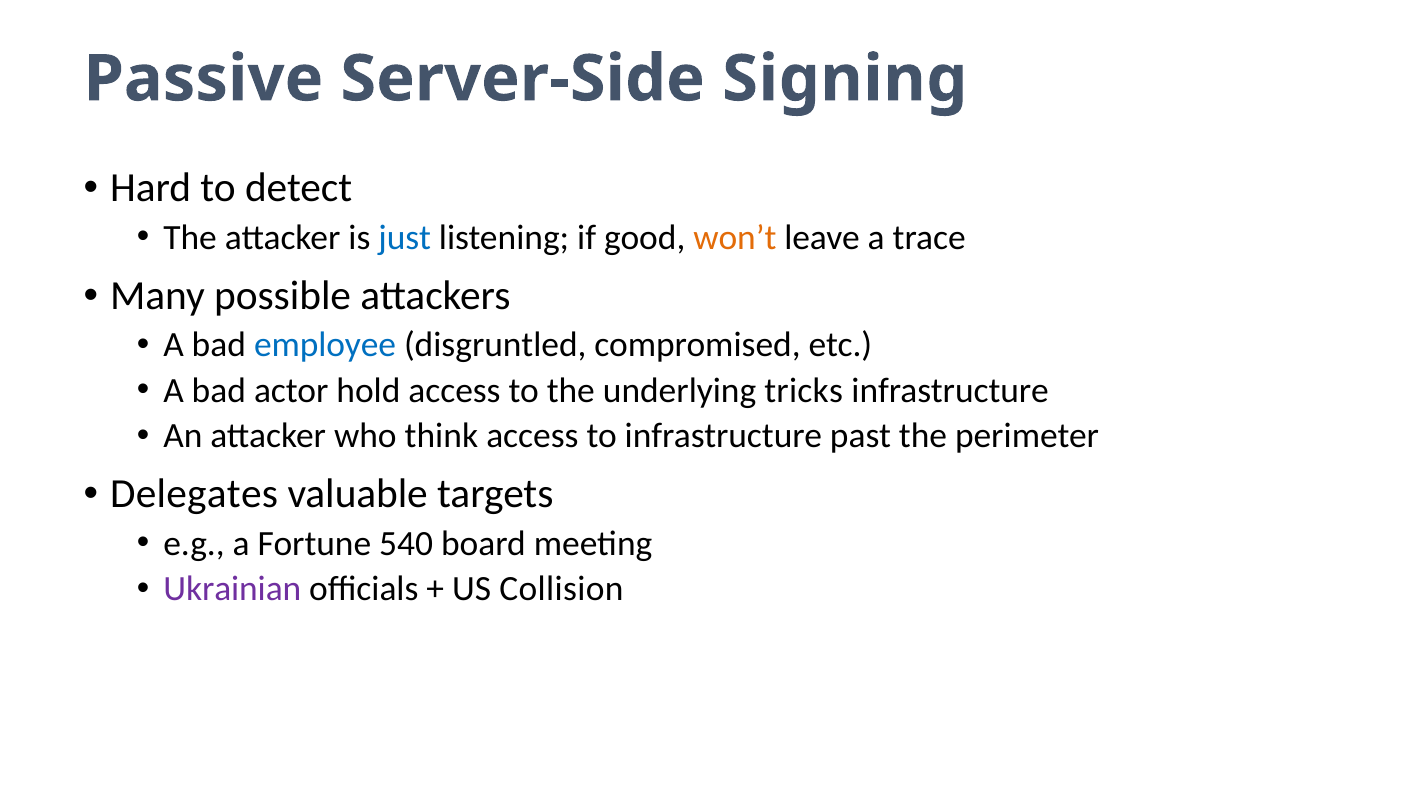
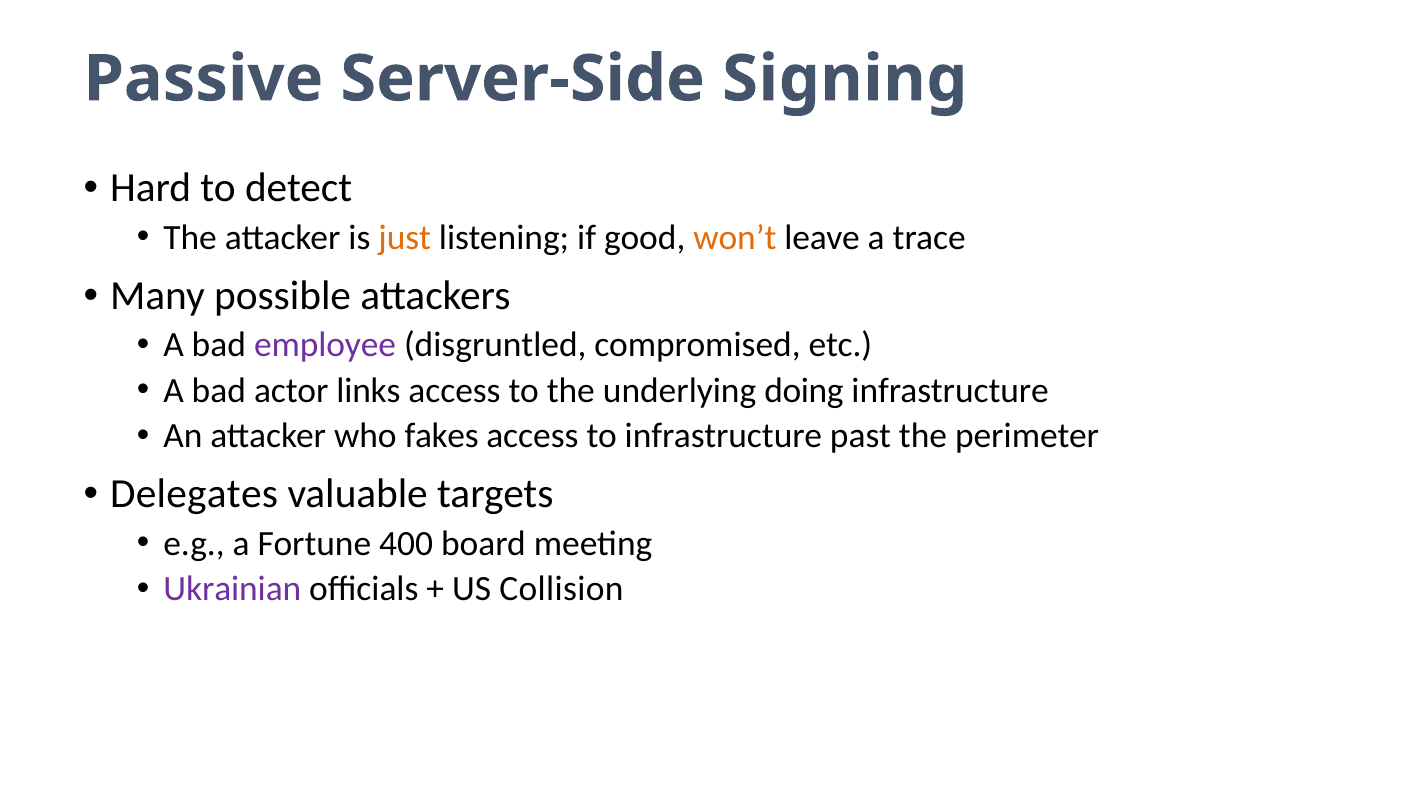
just colour: blue -> orange
employee colour: blue -> purple
hold: hold -> links
tricks: tricks -> doing
think: think -> fakes
540: 540 -> 400
